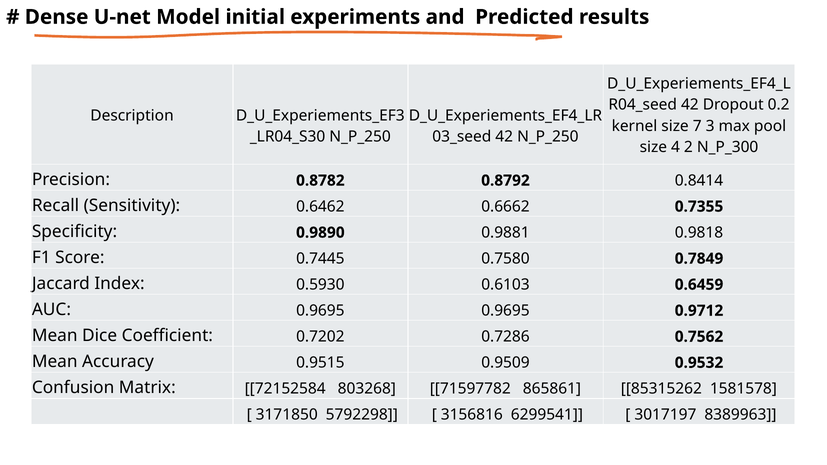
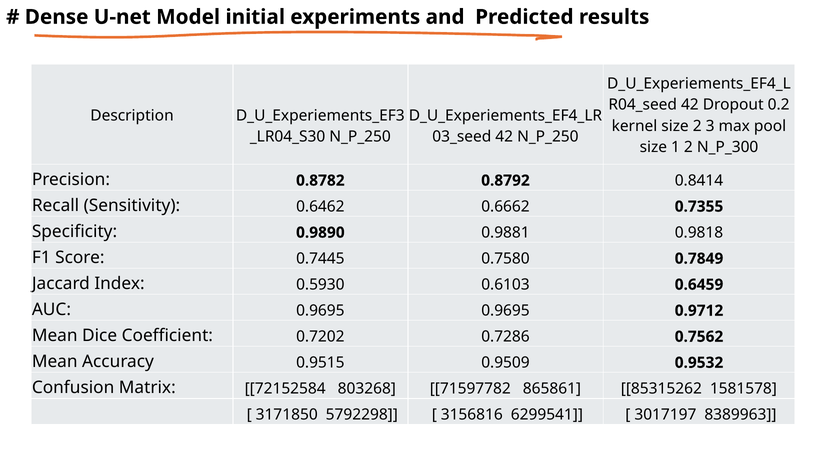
size 7: 7 -> 2
4: 4 -> 1
